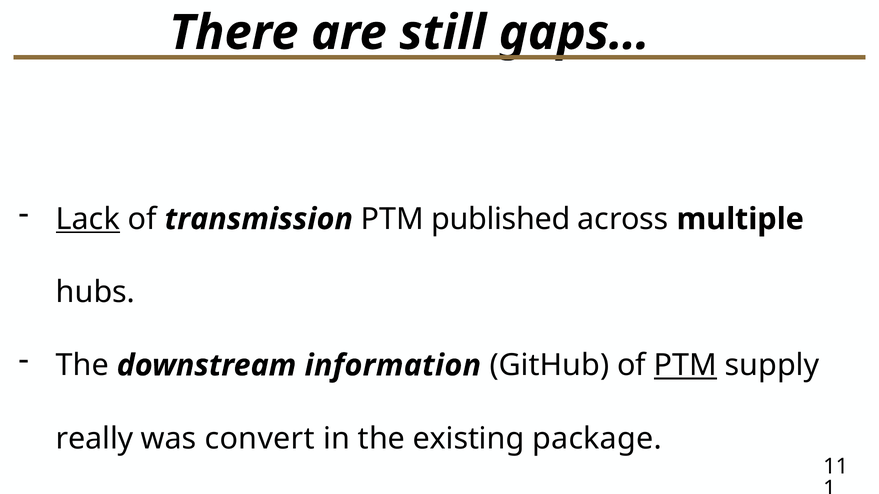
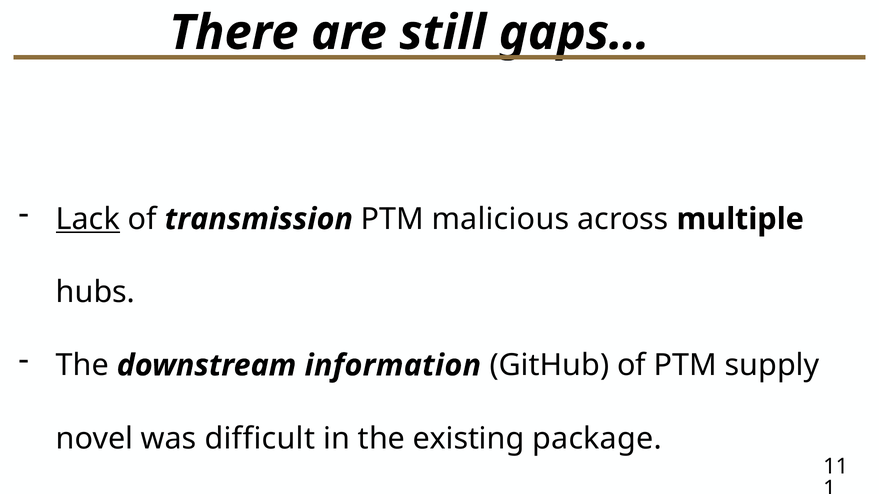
published: published -> malicious
PTM at (685, 366) underline: present -> none
really: really -> novel
convert: convert -> difficult
